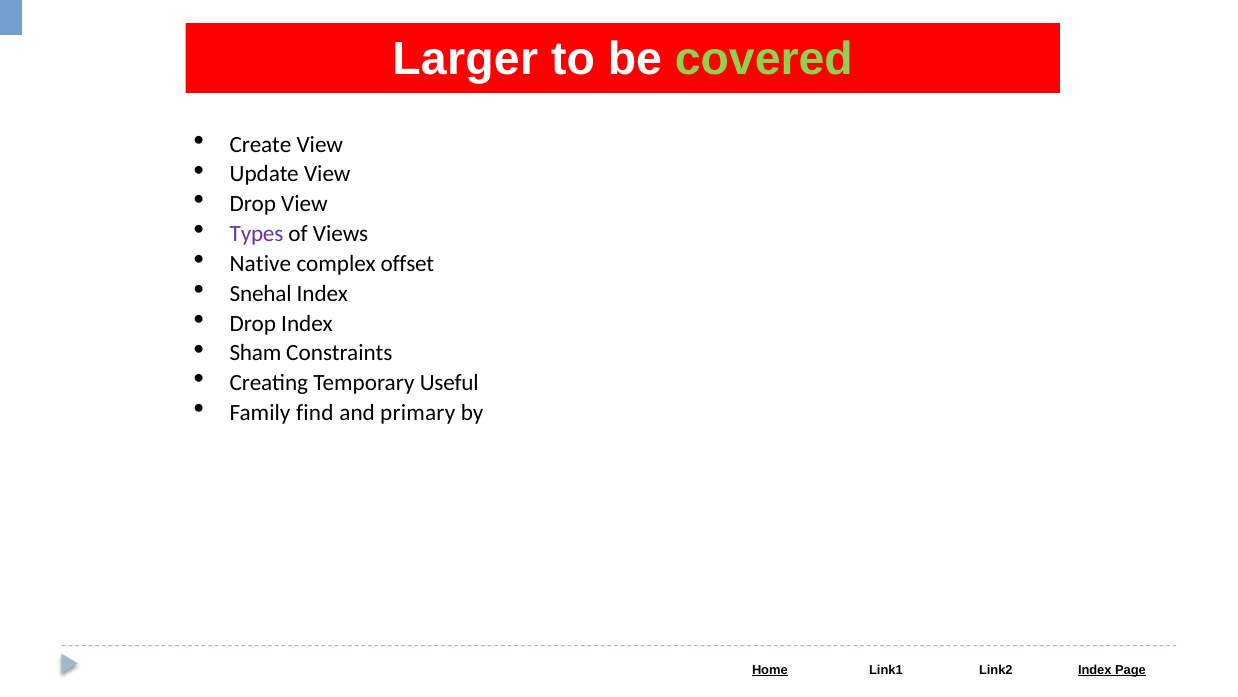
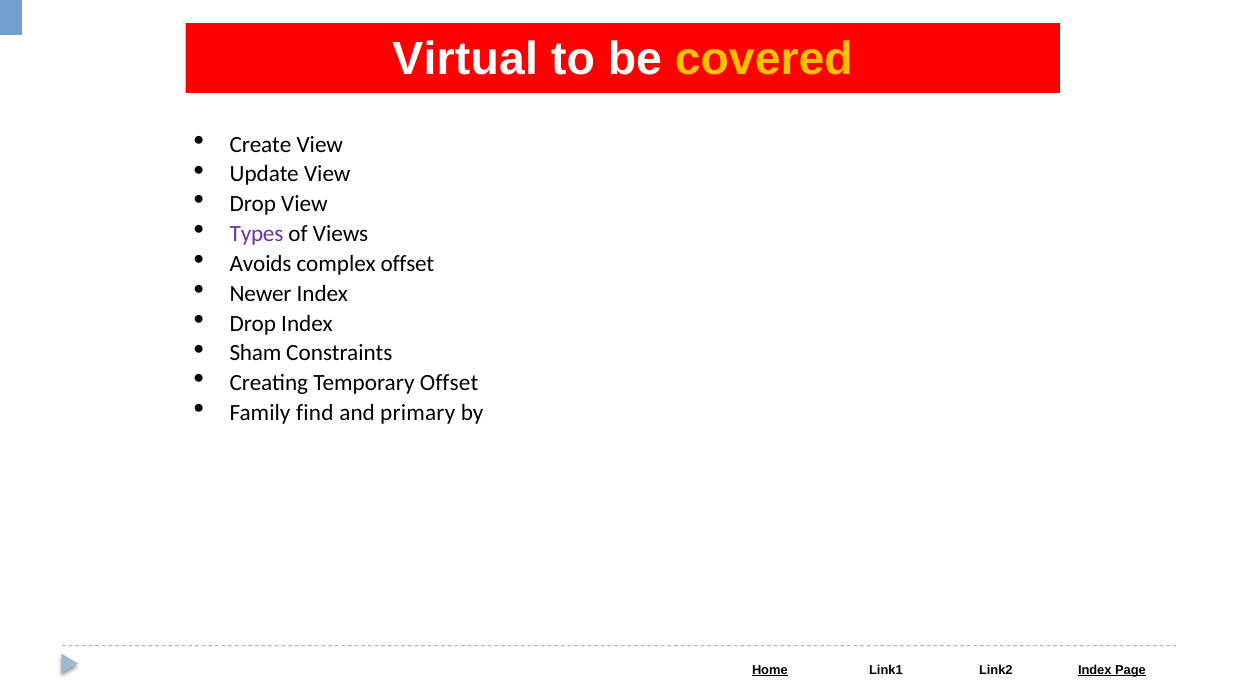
Larger: Larger -> Virtual
covered colour: light green -> yellow
Native: Native -> Avoids
Snehal: Snehal -> Newer
Temporary Useful: Useful -> Offset
